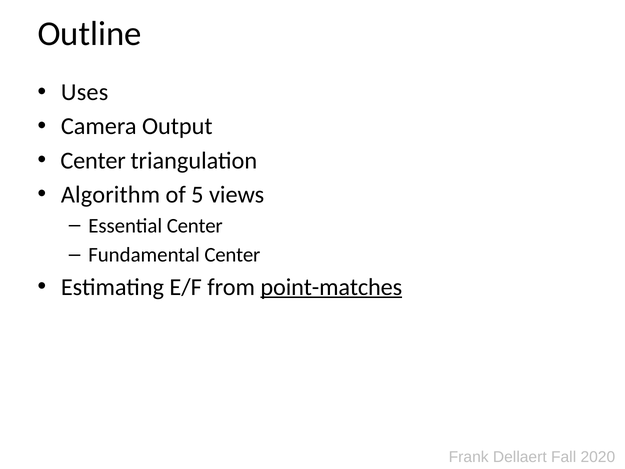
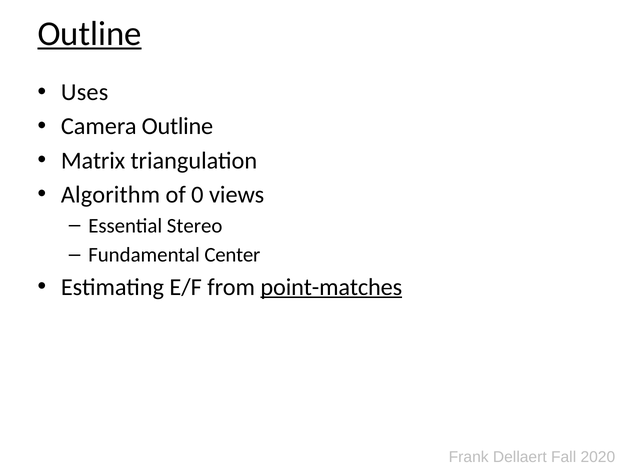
Outline at (90, 34) underline: none -> present
Camera Output: Output -> Outline
Center at (93, 160): Center -> Matrix
5: 5 -> 0
Essential Center: Center -> Stereo
